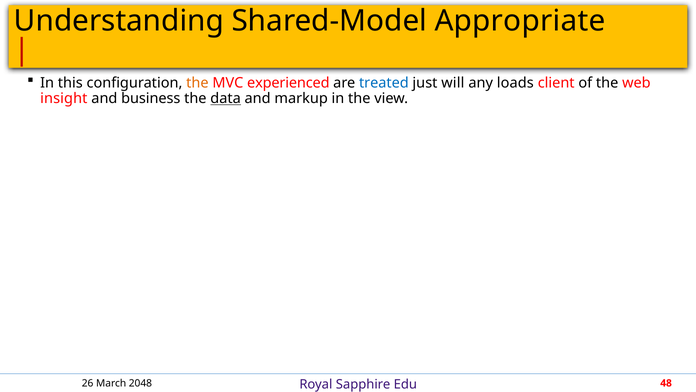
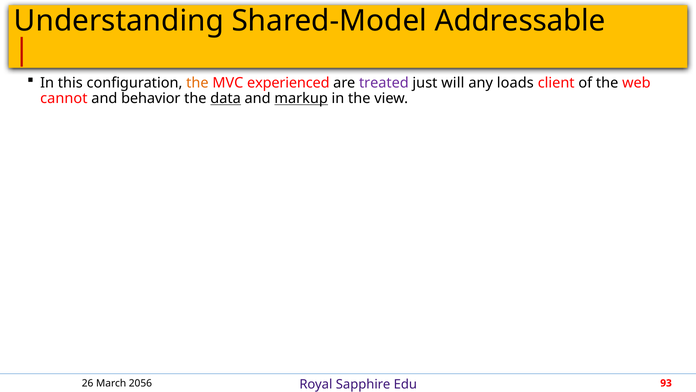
Appropriate: Appropriate -> Addressable
treated colour: blue -> purple
insight: insight -> cannot
business: business -> behavior
markup underline: none -> present
2048: 2048 -> 2056
48: 48 -> 93
